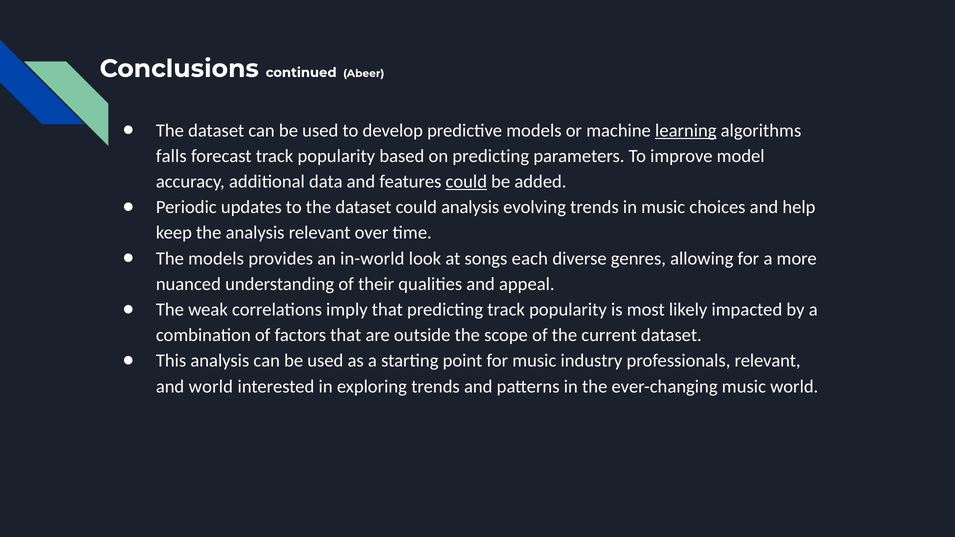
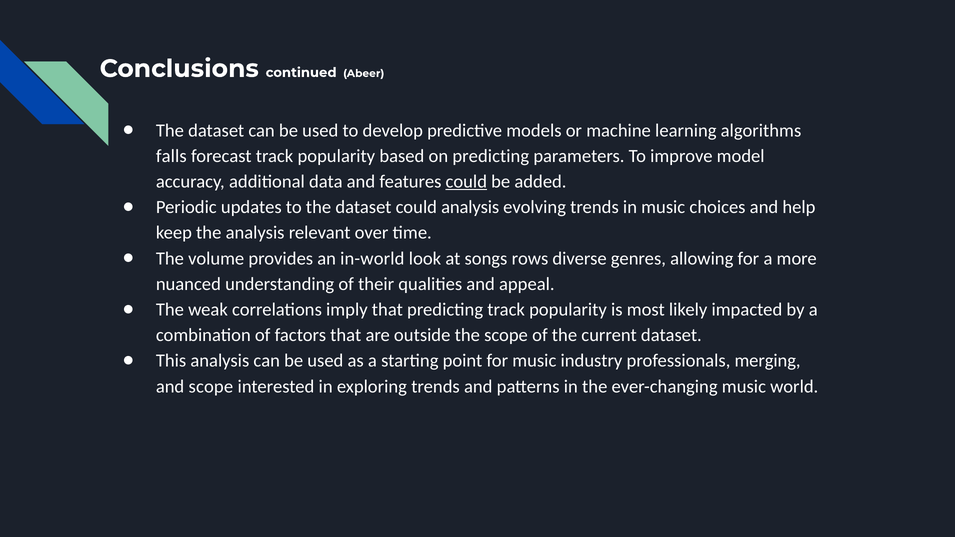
learning underline: present -> none
The models: models -> volume
each: each -> rows
professionals relevant: relevant -> merging
and world: world -> scope
